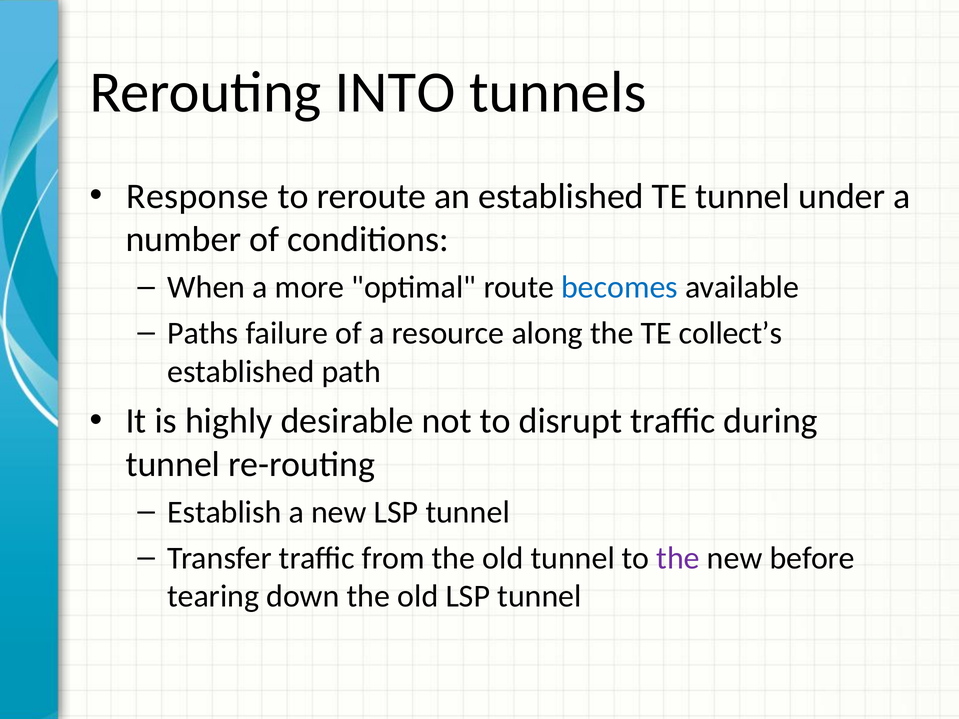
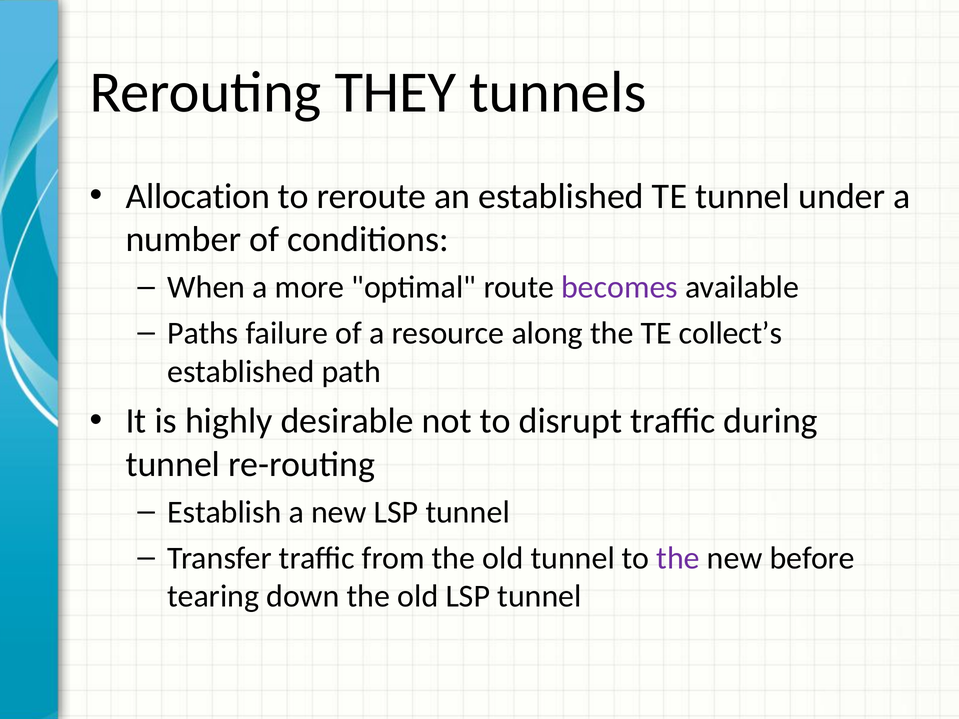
INTO: INTO -> THEY
Response: Response -> Allocation
becomes colour: blue -> purple
